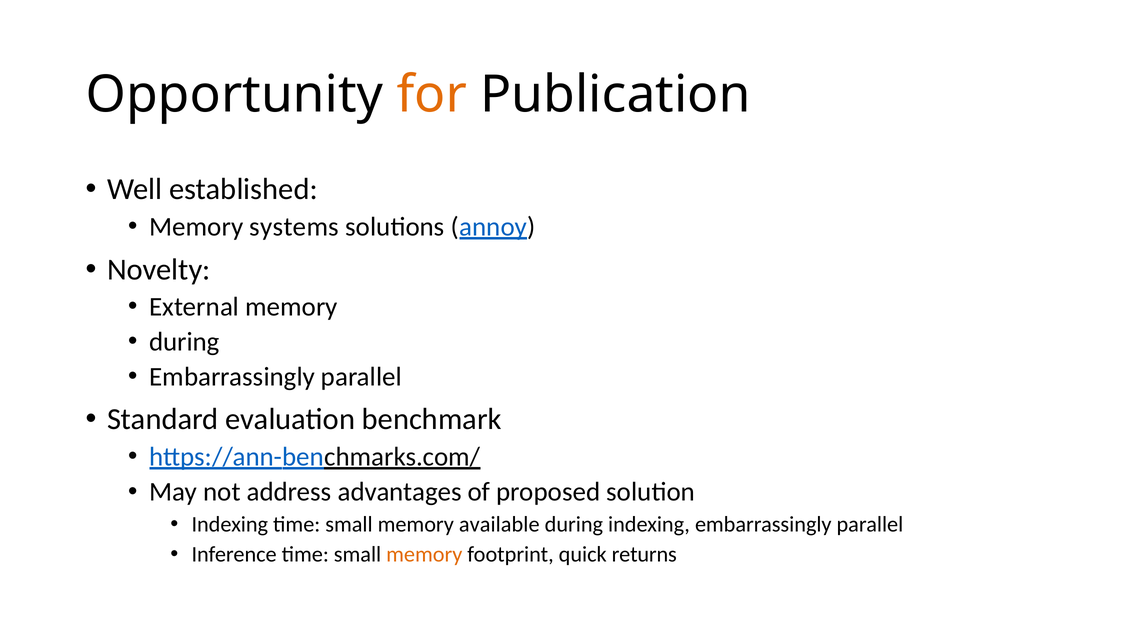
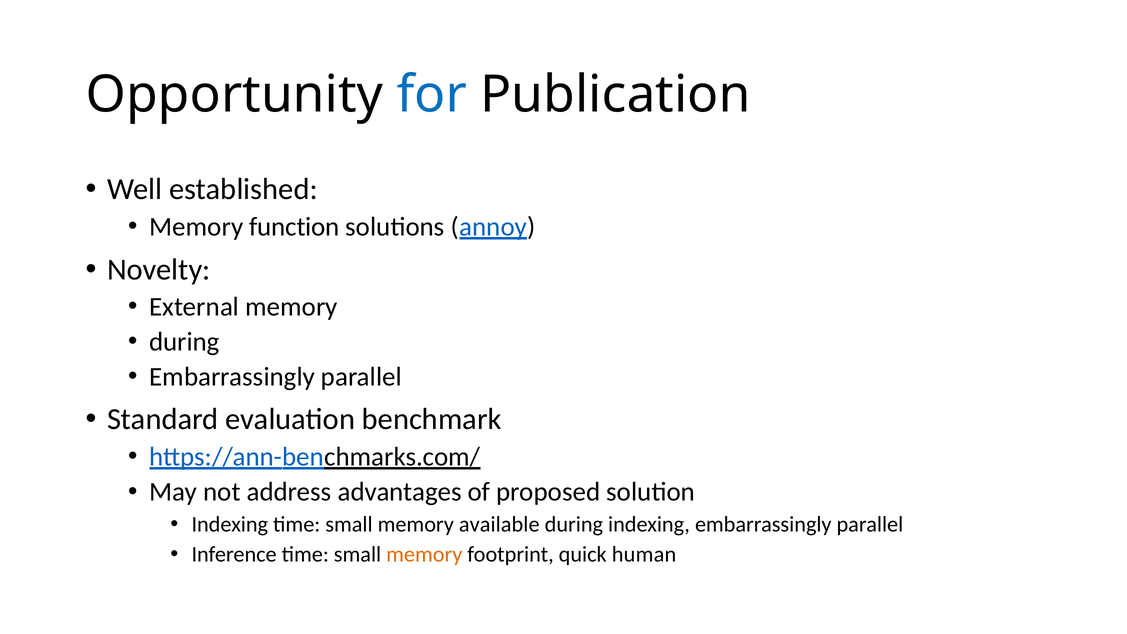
for colour: orange -> blue
systems: systems -> function
returns: returns -> human
